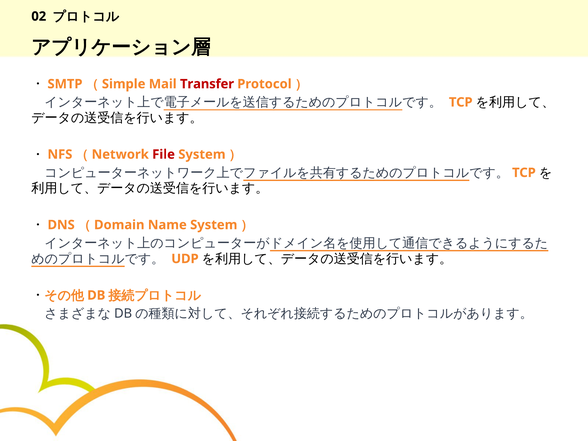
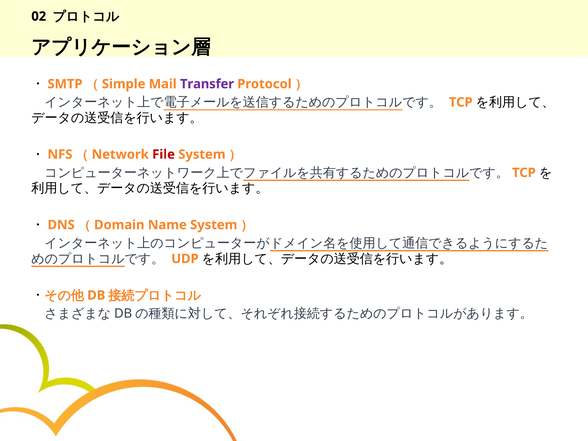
Transfer colour: red -> purple
